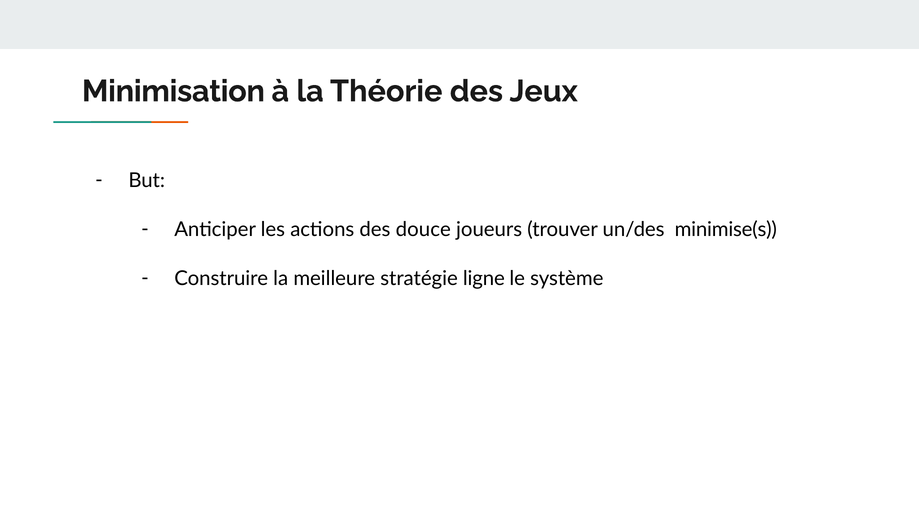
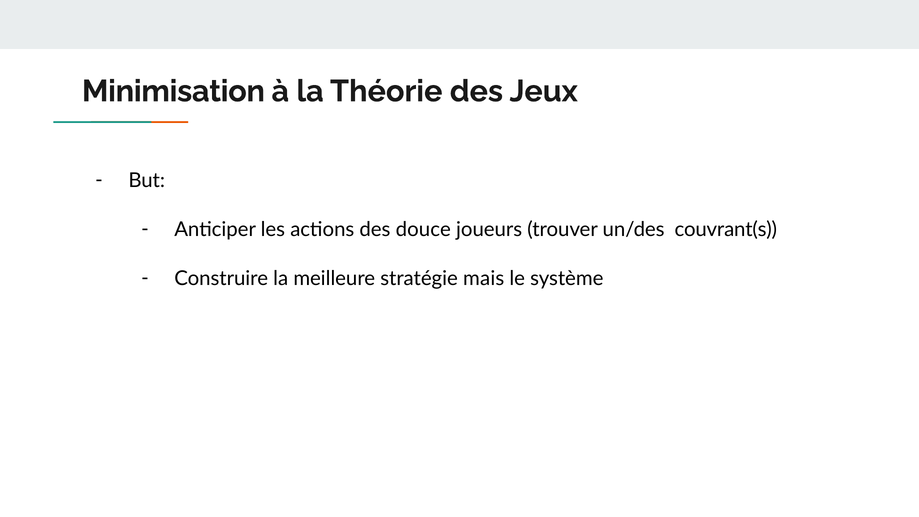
minimise(s: minimise(s -> couvrant(s
ligne: ligne -> mais
